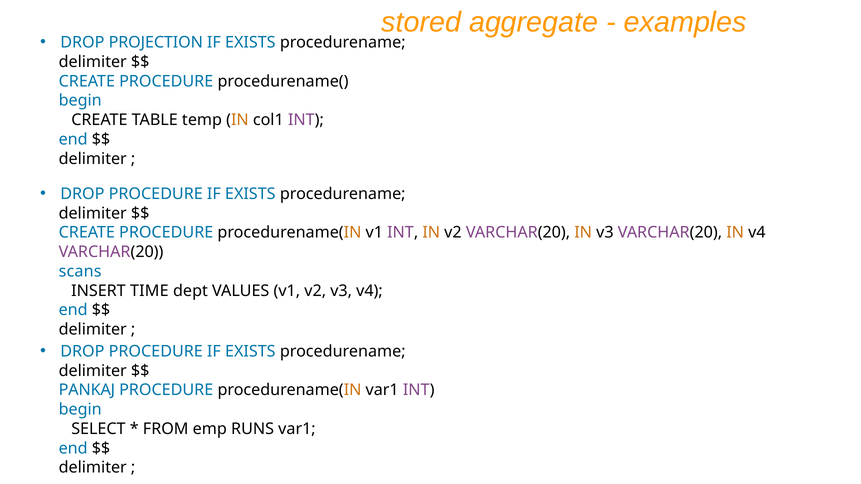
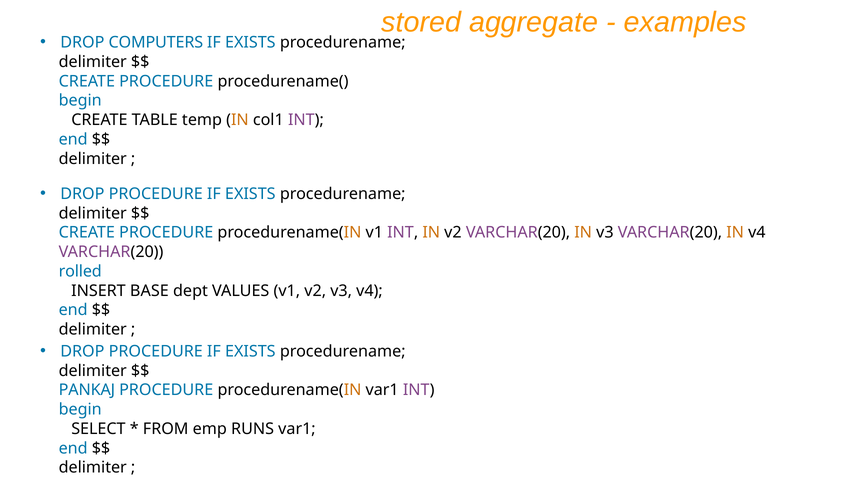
PROJECTION: PROJECTION -> COMPUTERS
scans: scans -> rolled
TIME: TIME -> BASE
